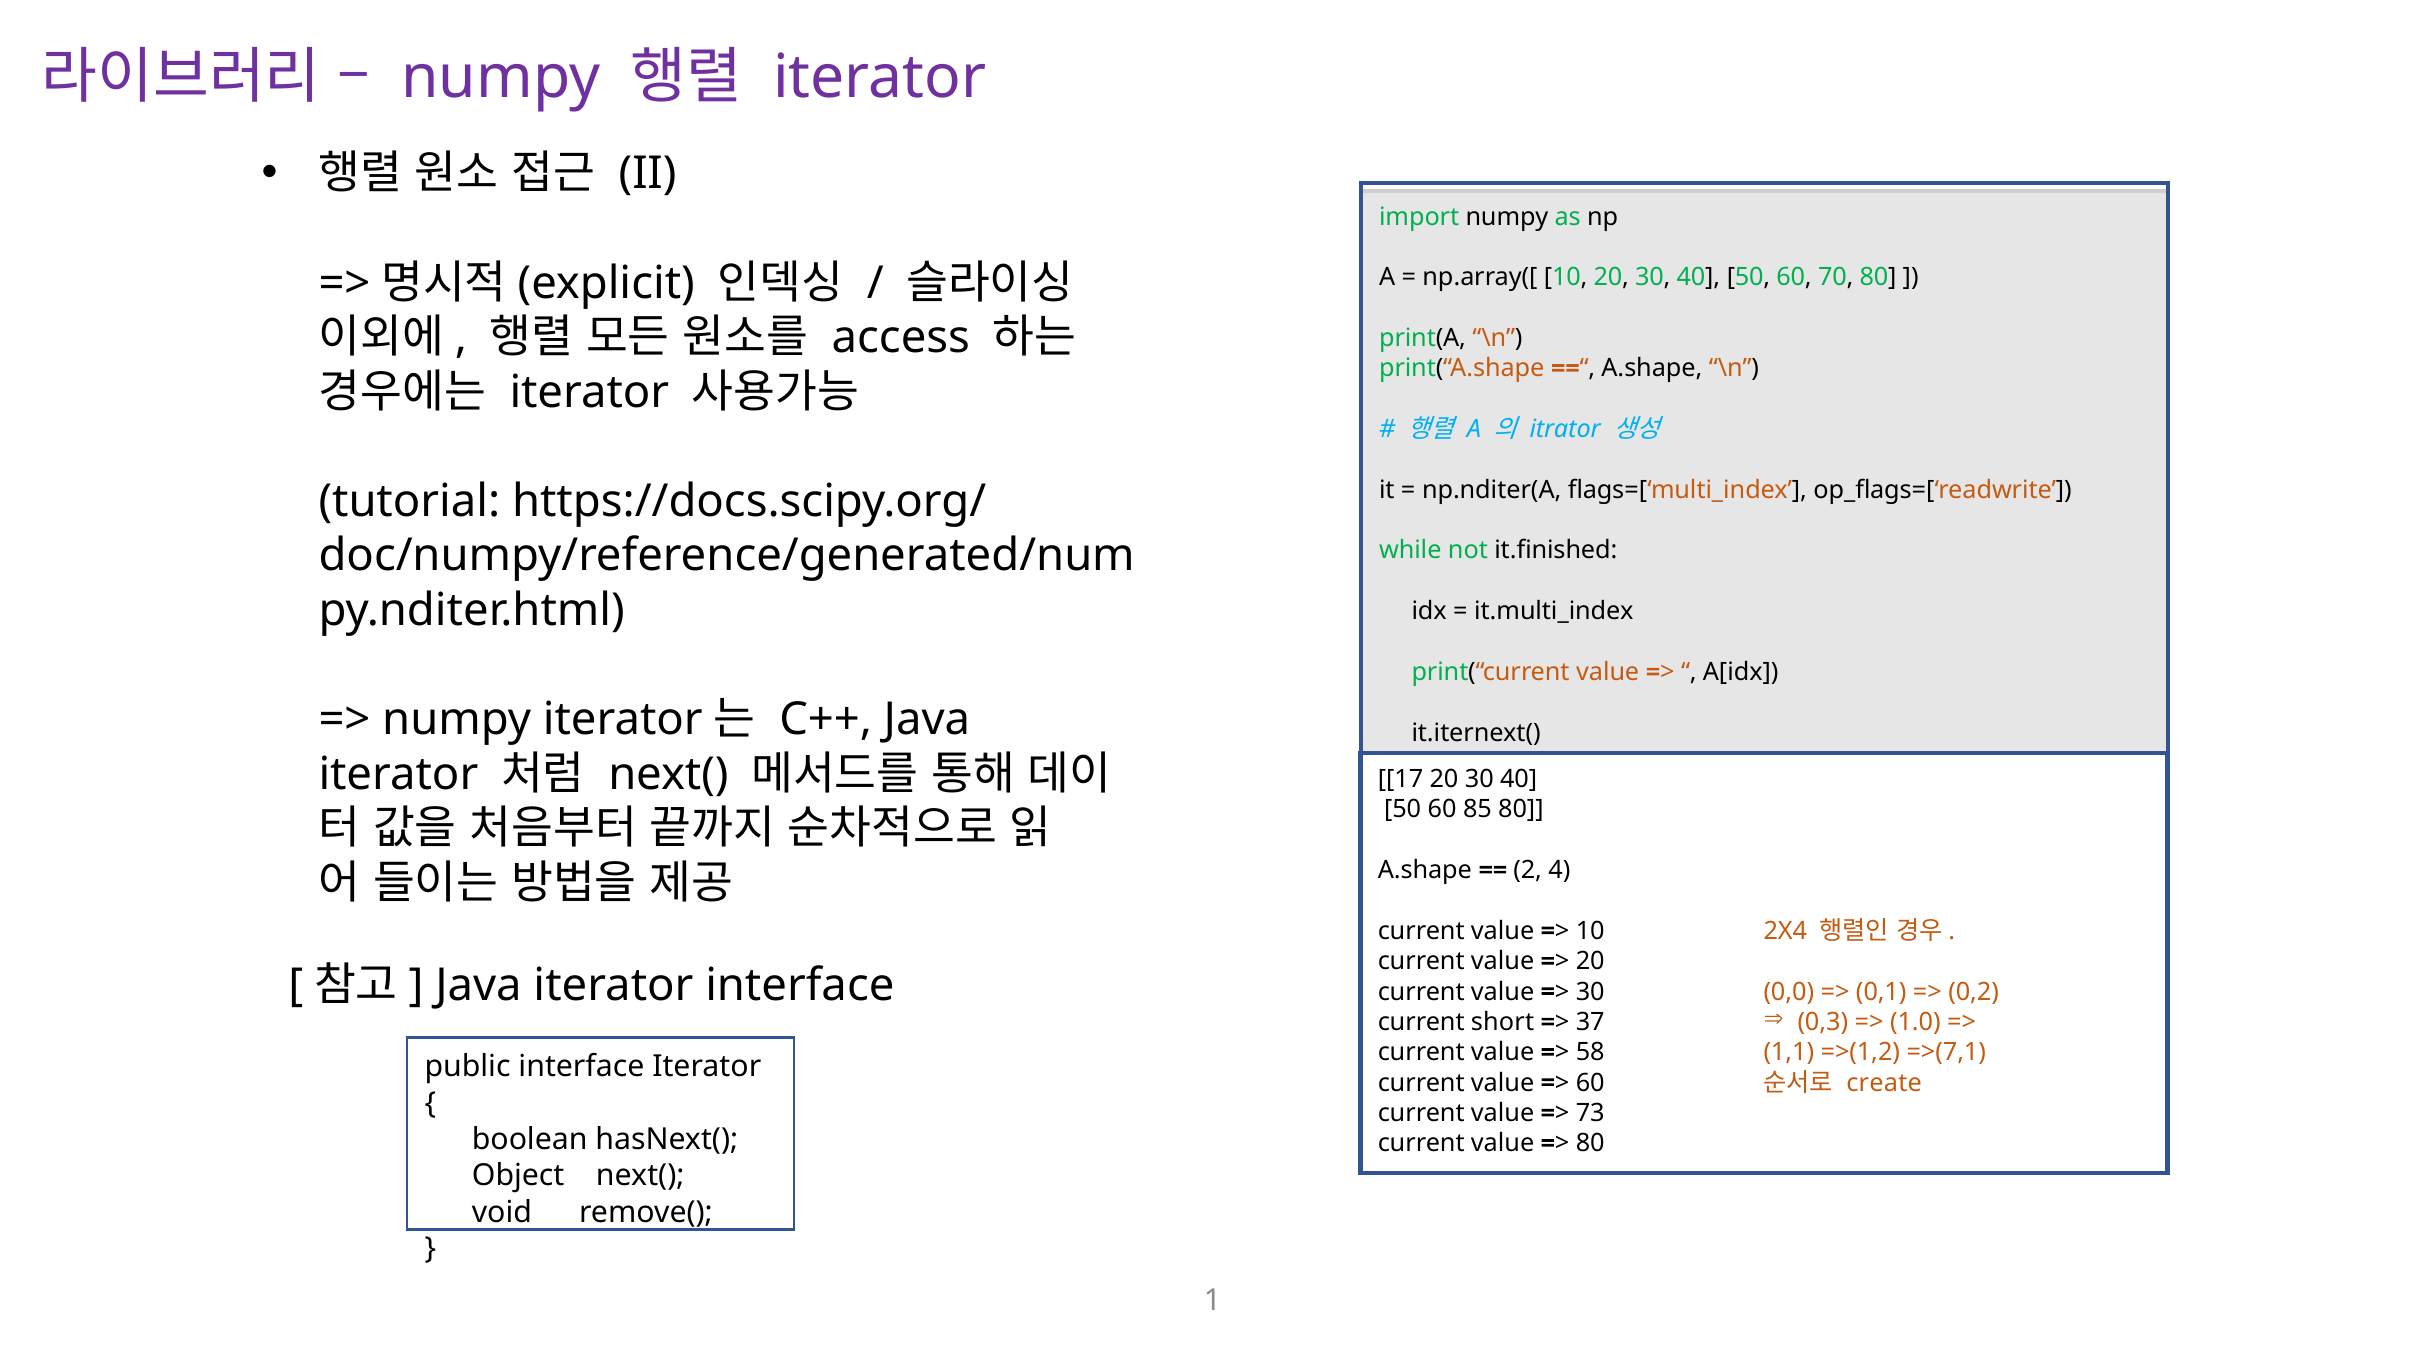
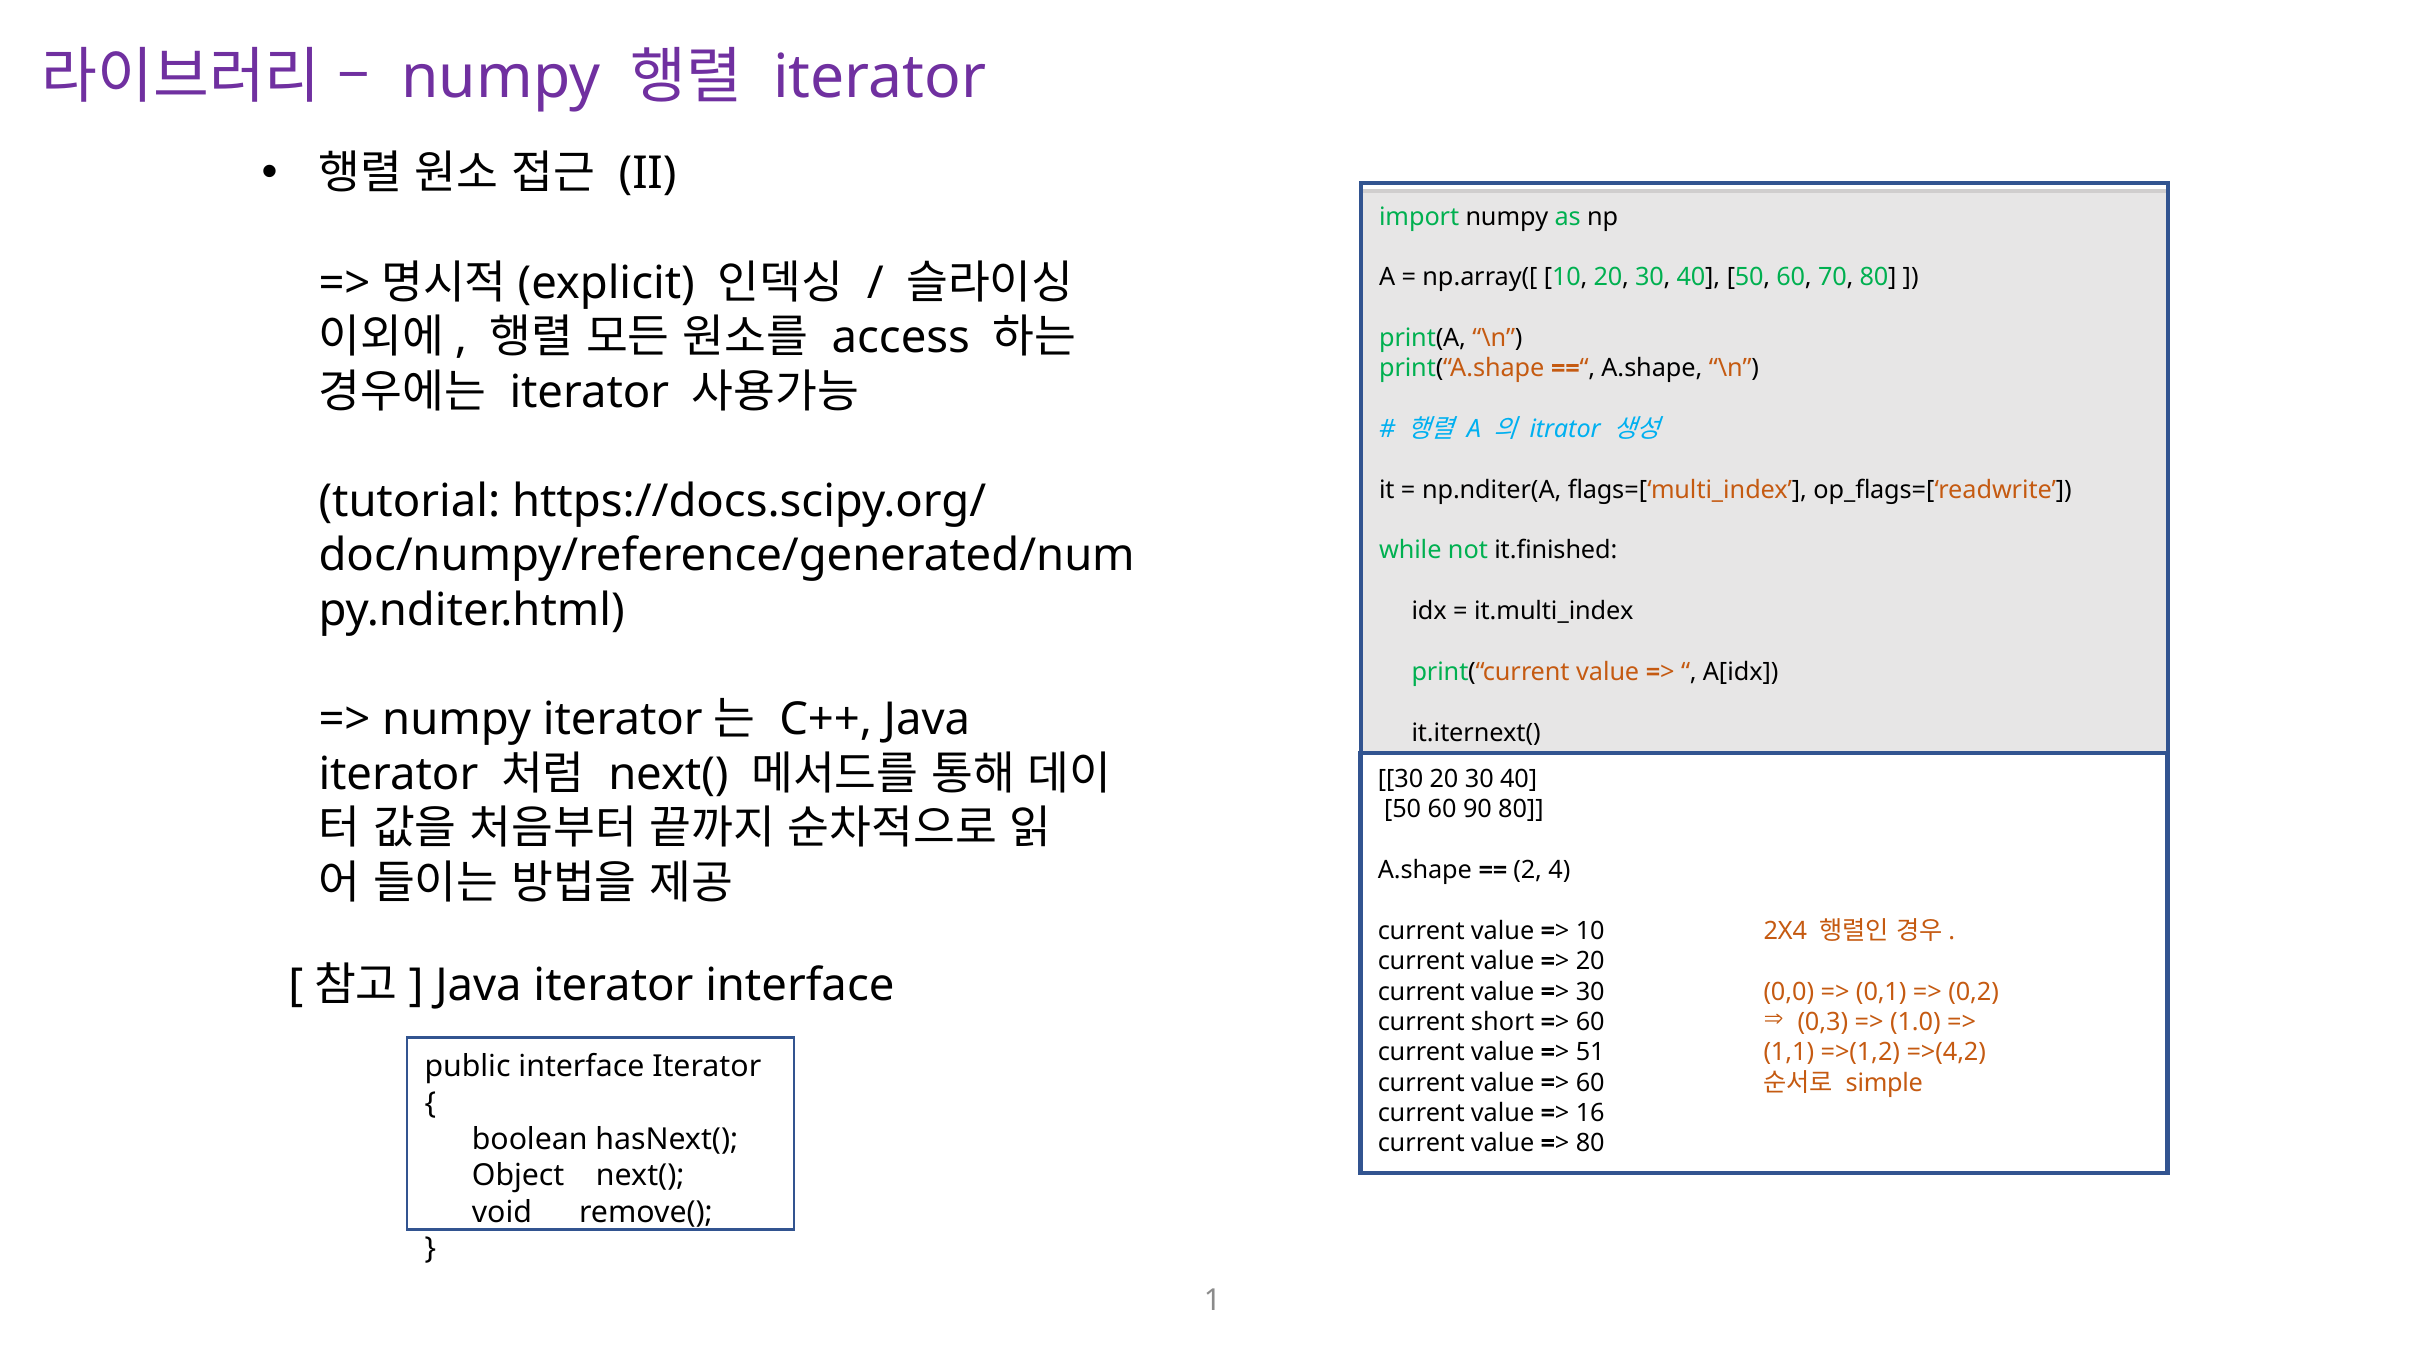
17 at (1401, 779): 17 -> 30
85: 85 -> 90
37 at (1590, 1022): 37 -> 60
58: 58 -> 51
=>(7,1: =>(7,1 -> =>(4,2
create: create -> simple
73: 73 -> 16
